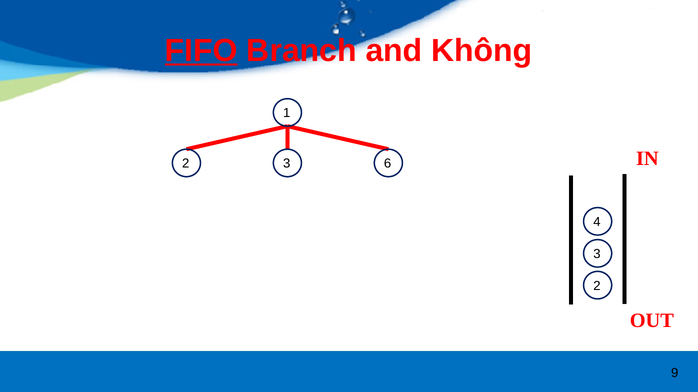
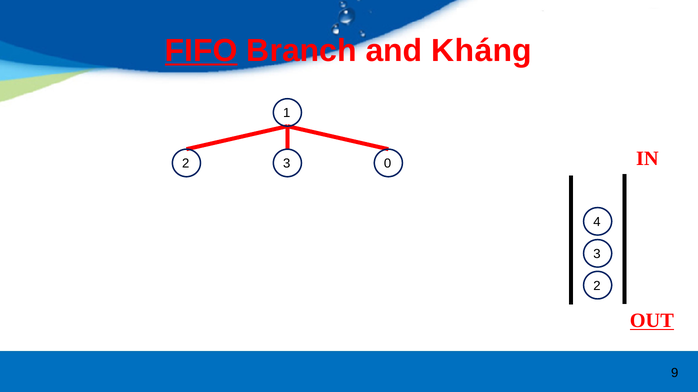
Không: Không -> Kháng
6: 6 -> 0
OUT underline: none -> present
